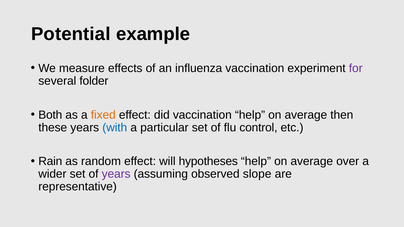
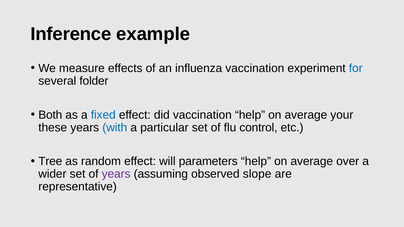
Potential: Potential -> Inference
for colour: purple -> blue
fixed colour: orange -> blue
then: then -> your
Rain: Rain -> Tree
hypotheses: hypotheses -> parameters
